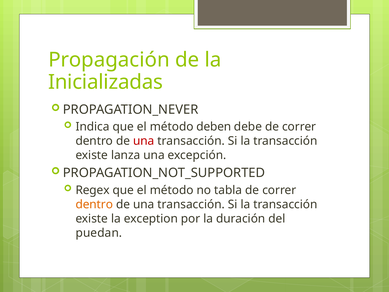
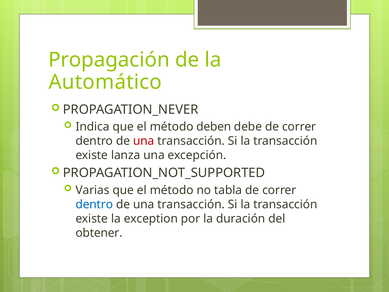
Inicializadas: Inicializadas -> Automático
Regex: Regex -> Varias
dentro at (94, 204) colour: orange -> blue
puedan: puedan -> obtener
